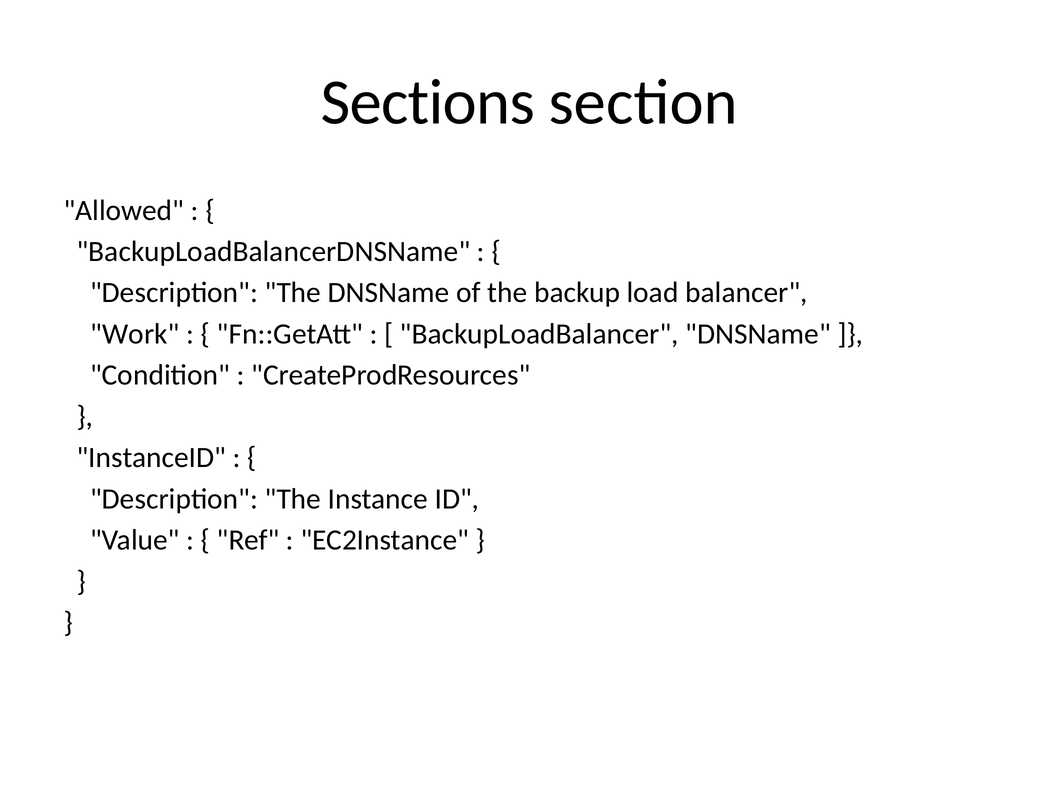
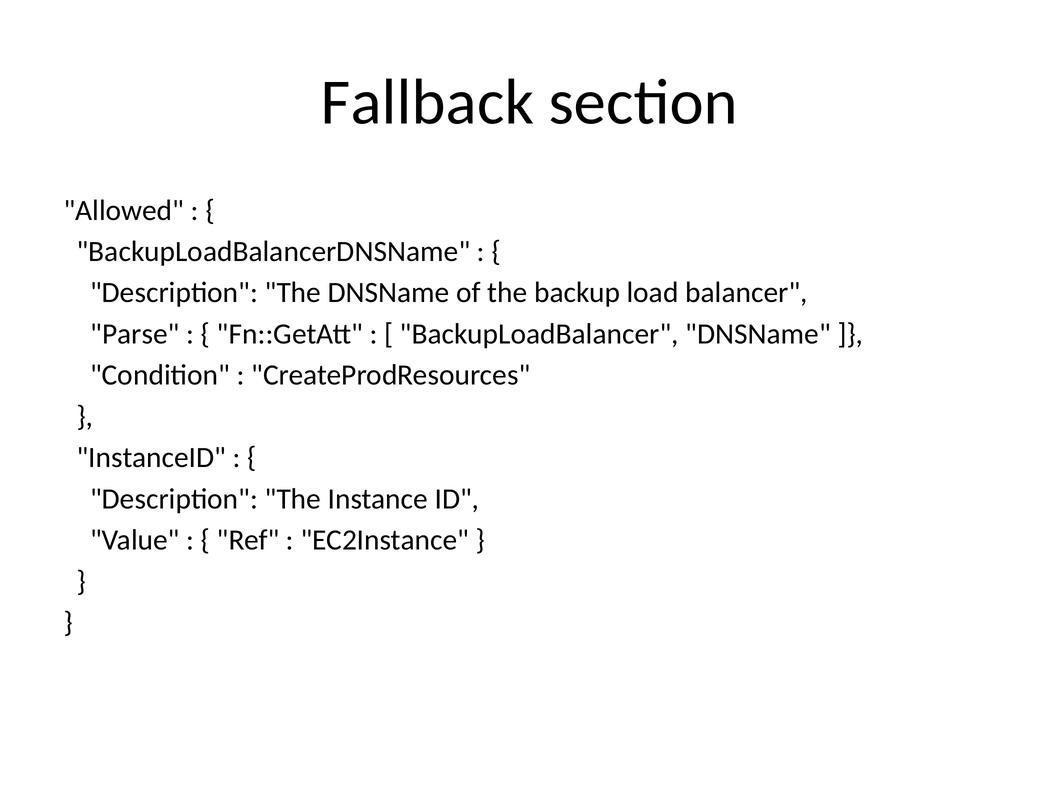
Sections: Sections -> Fallback
Work: Work -> Parse
